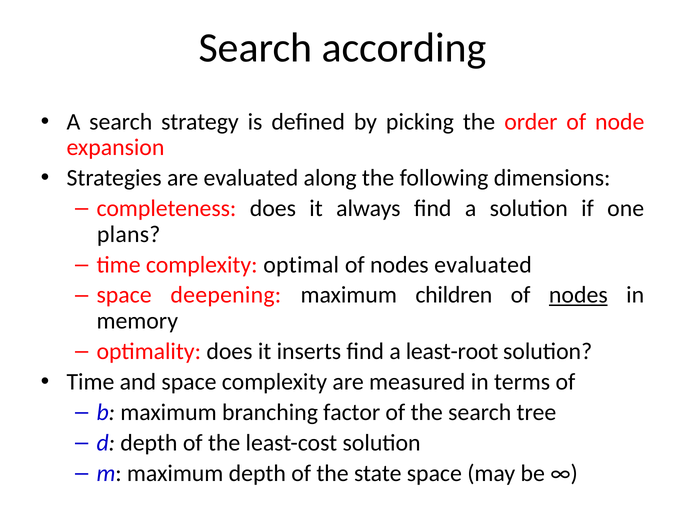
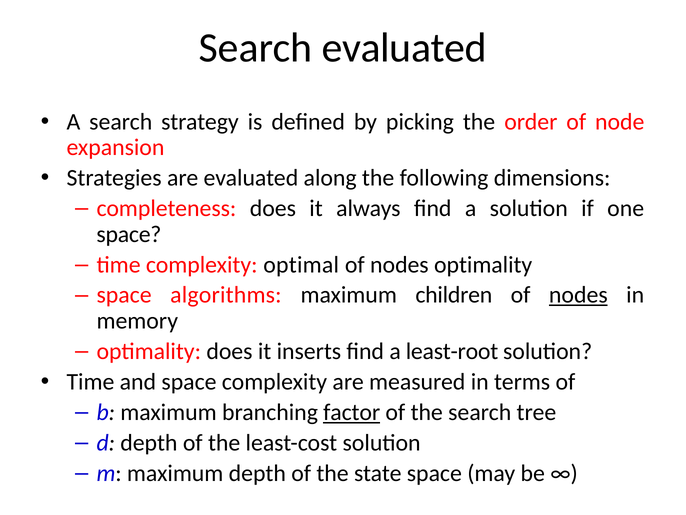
Search according: according -> evaluated
plans at (129, 234): plans -> space
nodes evaluated: evaluated -> optimality
deepening: deepening -> algorithms
factor underline: none -> present
